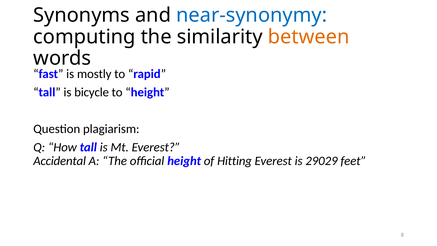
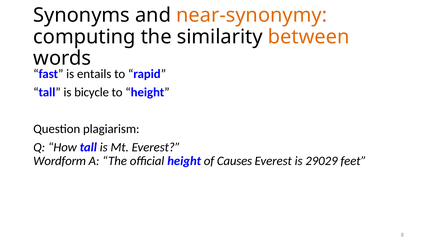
near-synonymy colour: blue -> orange
mostly: mostly -> entails
Accidental: Accidental -> Wordform
Hitting: Hitting -> Causes
